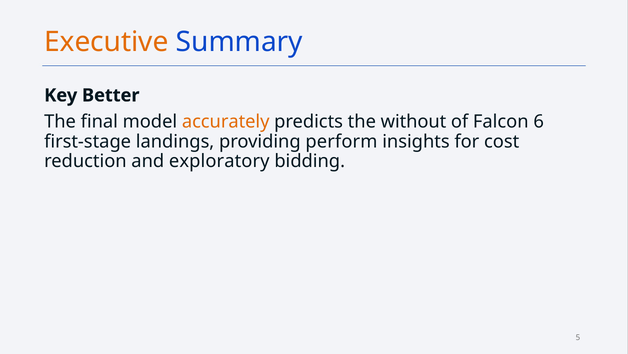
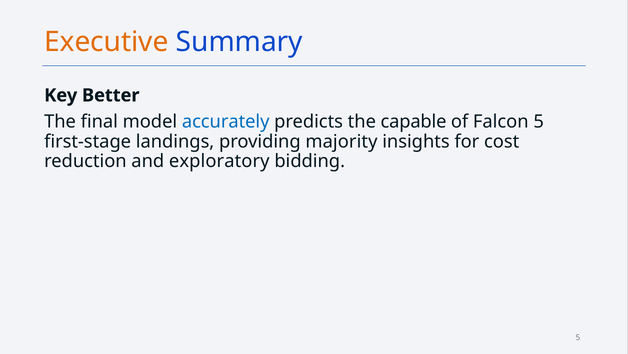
accurately colour: orange -> blue
without: without -> capable
Falcon 6: 6 -> 5
perform: perform -> majority
